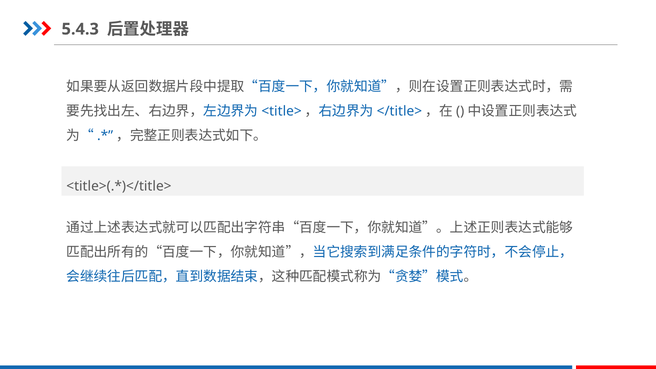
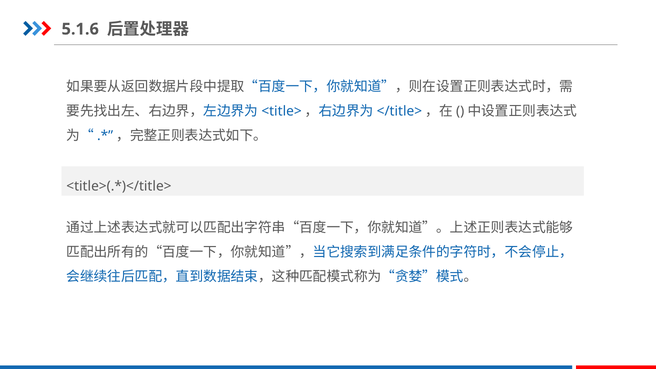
5.4.3: 5.4.3 -> 5.1.6
